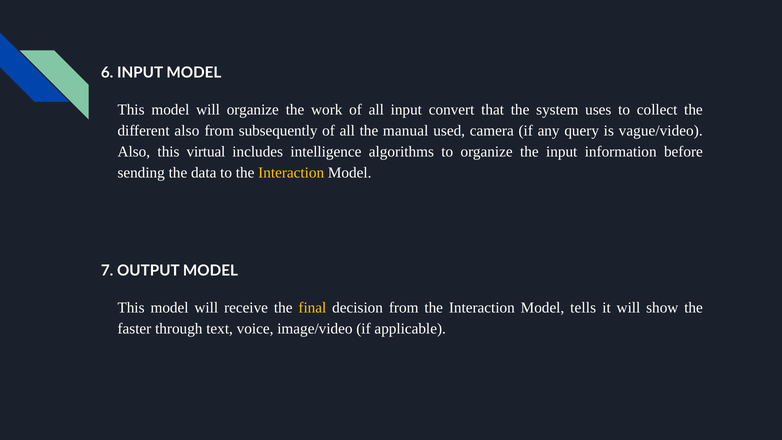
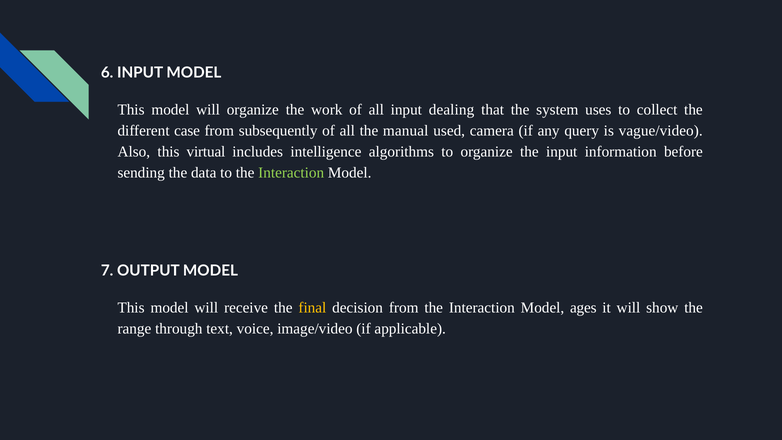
convert: convert -> dealing
different also: also -> case
Interaction at (291, 173) colour: yellow -> light green
tells: tells -> ages
faster: faster -> range
